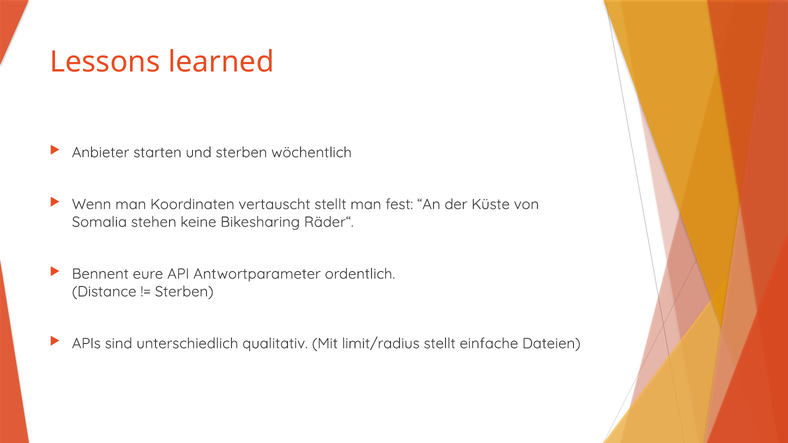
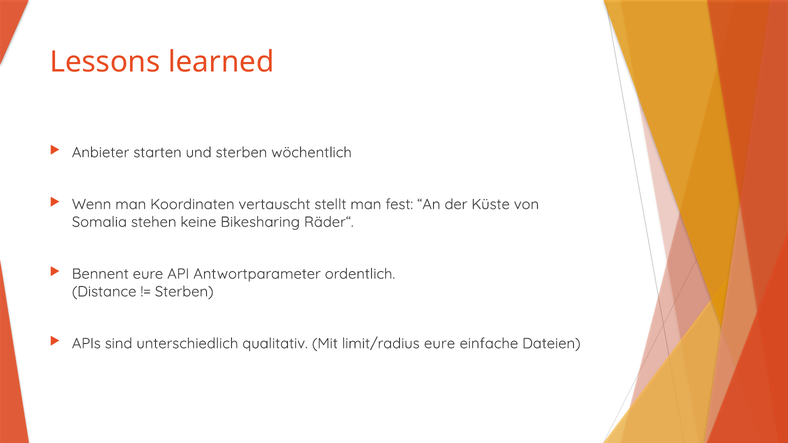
limit/radius stellt: stellt -> eure
